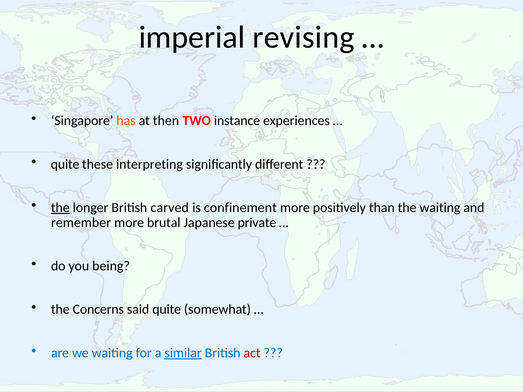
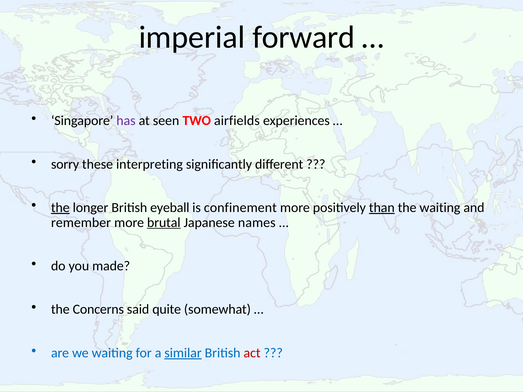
revising: revising -> forward
has colour: orange -> purple
then: then -> seen
instance: instance -> airfields
quite at (65, 164): quite -> sorry
carved: carved -> eyeball
than underline: none -> present
brutal underline: none -> present
private: private -> names
being: being -> made
